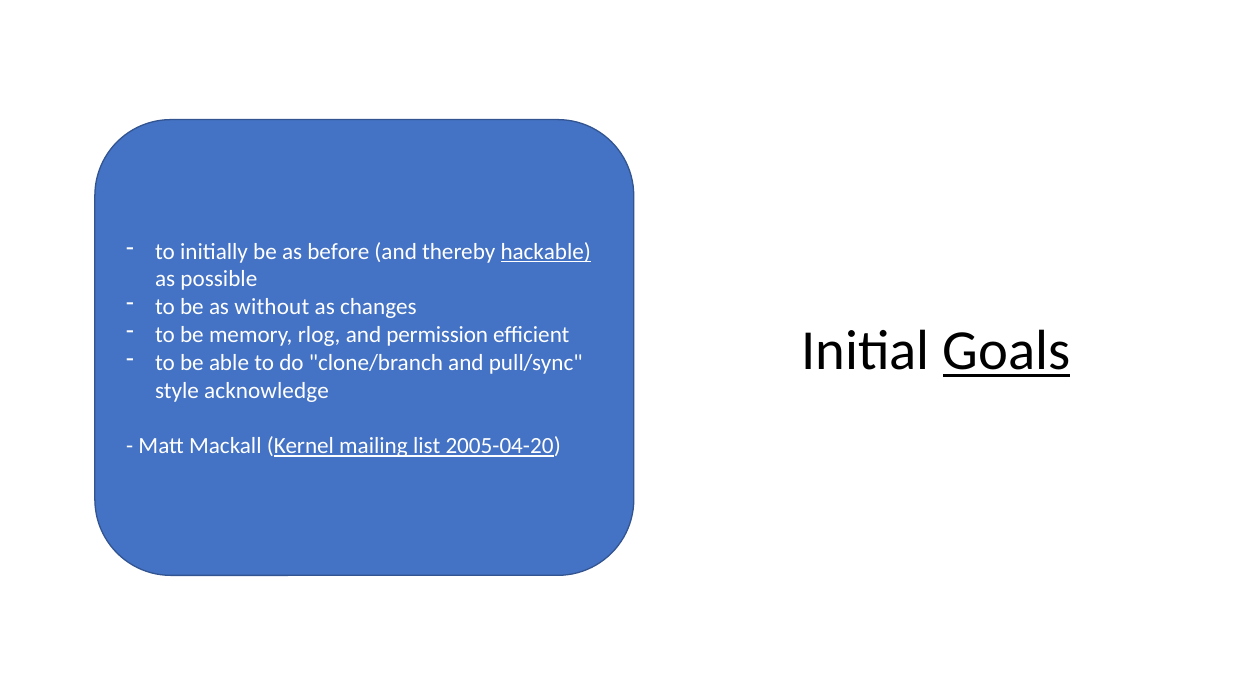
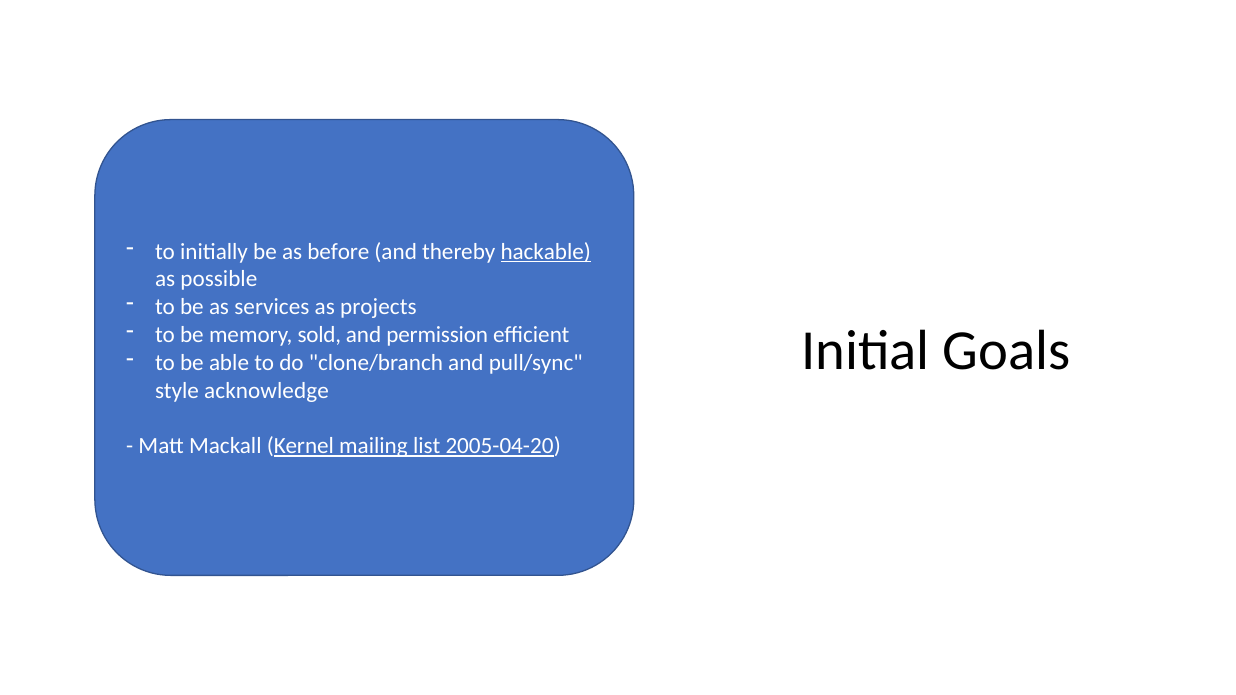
without: without -> services
changes: changes -> projects
rlog: rlog -> sold
Goals underline: present -> none
